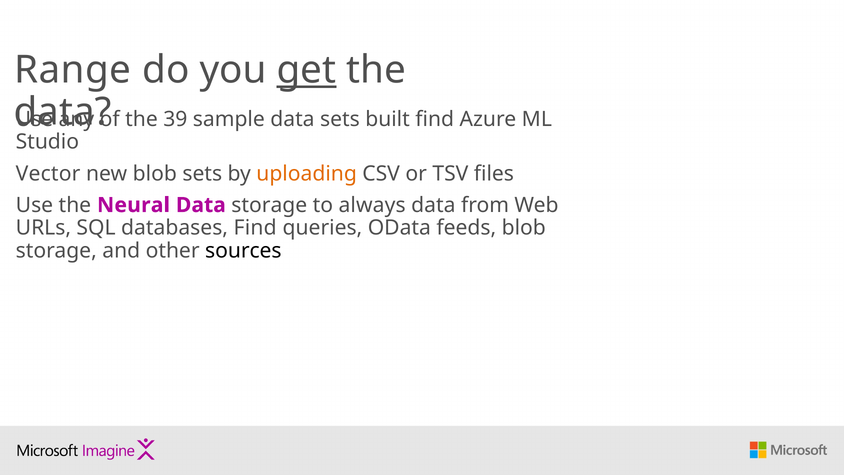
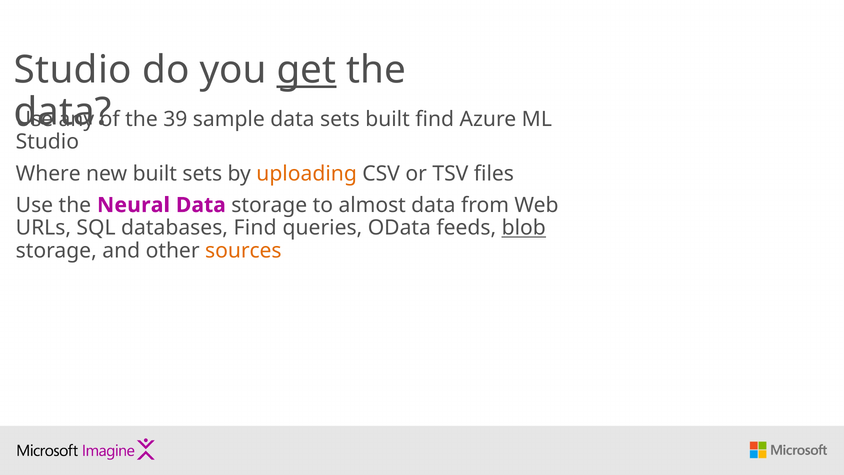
Range at (73, 70): Range -> Studio
Vector: Vector -> Where
new blob: blob -> built
always: always -> almost
blob at (524, 228) underline: none -> present
sources colour: black -> orange
